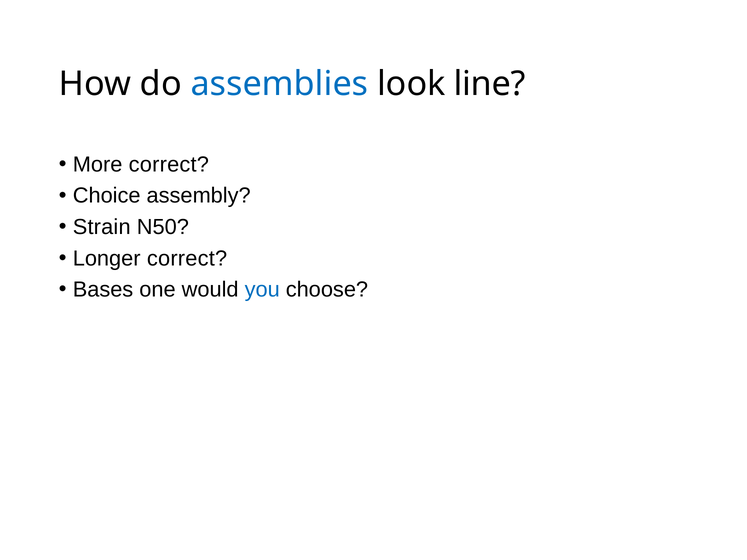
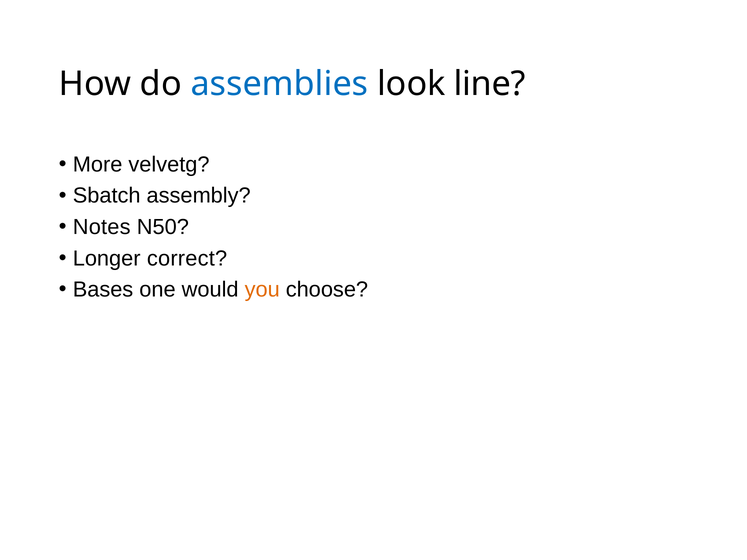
More correct: correct -> velvetg
Choice: Choice -> Sbatch
Strain: Strain -> Notes
you colour: blue -> orange
